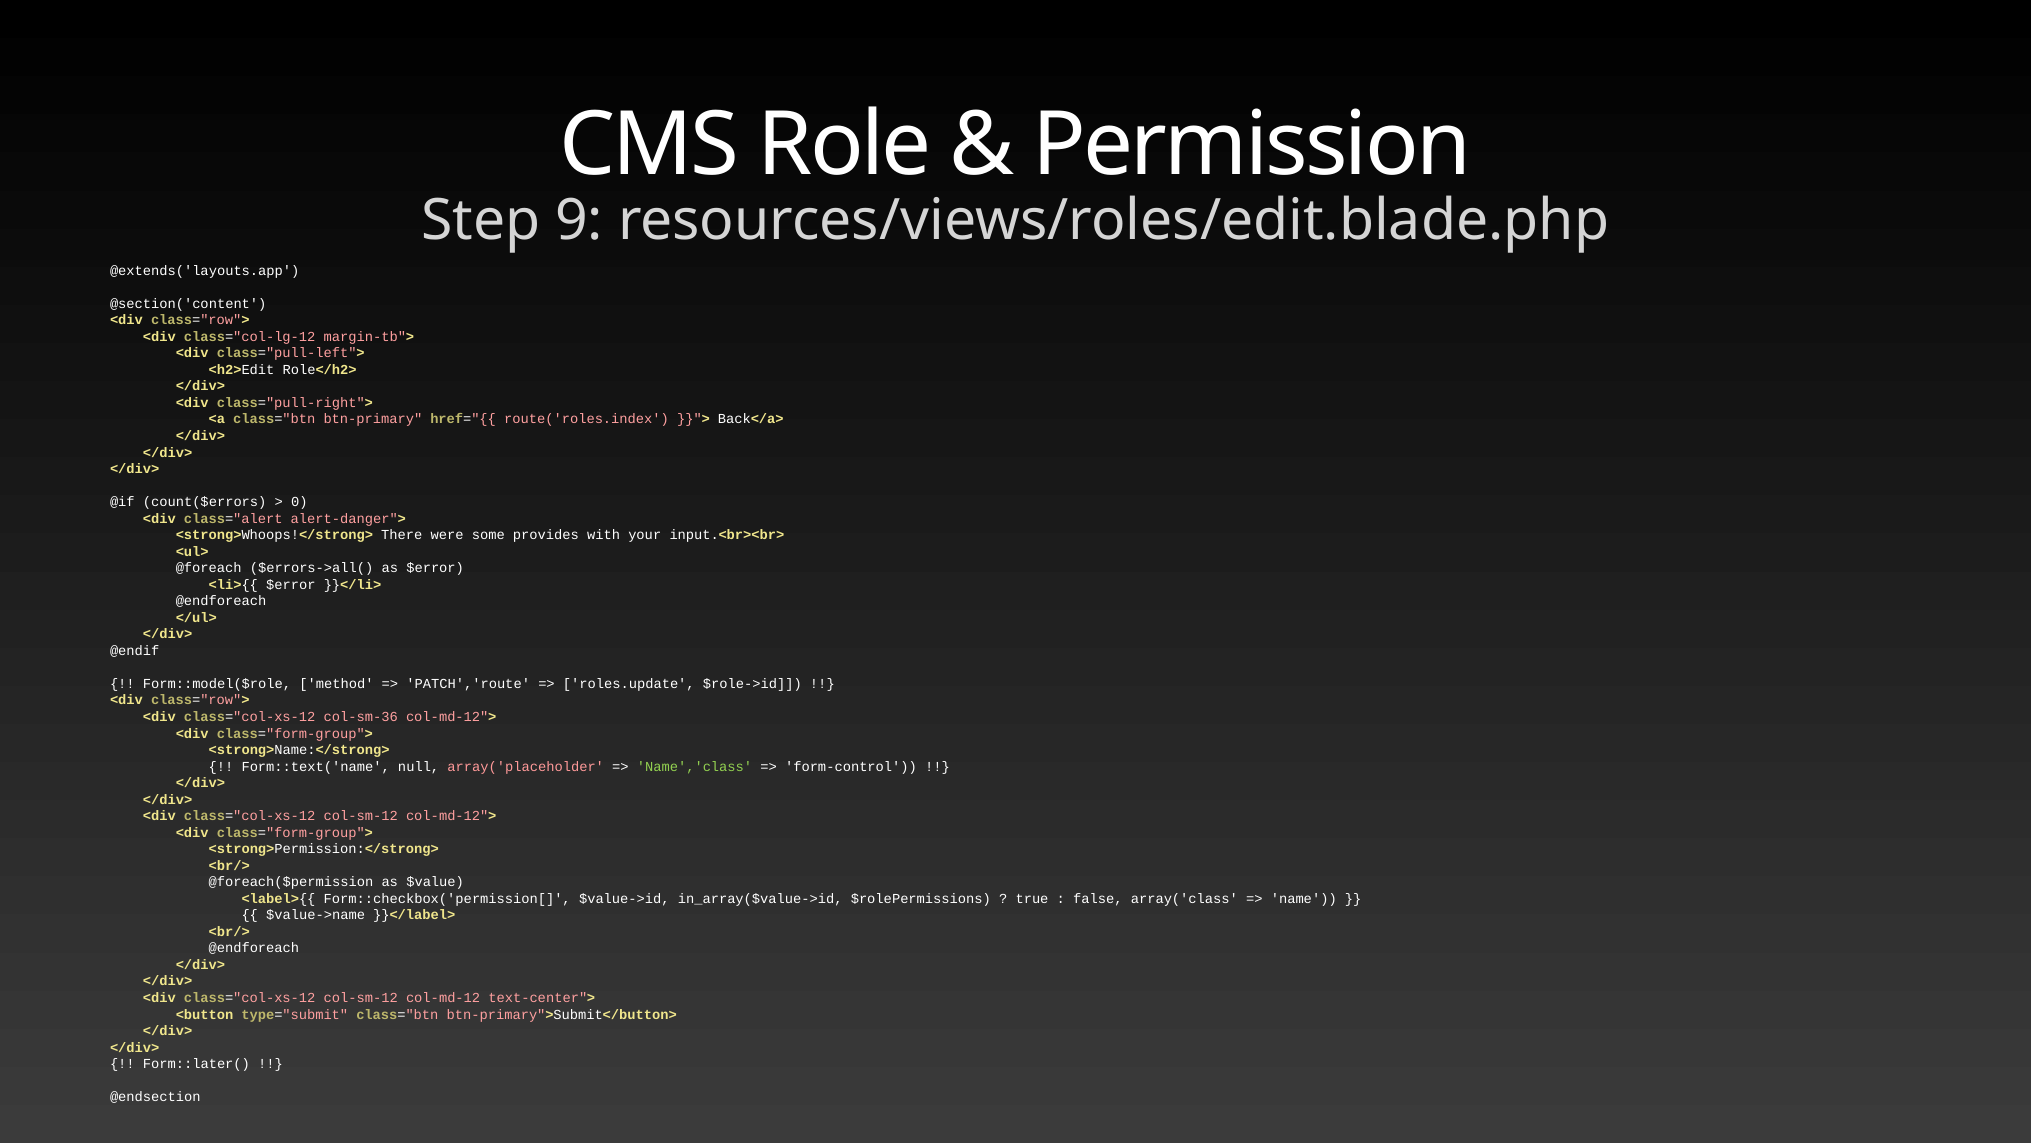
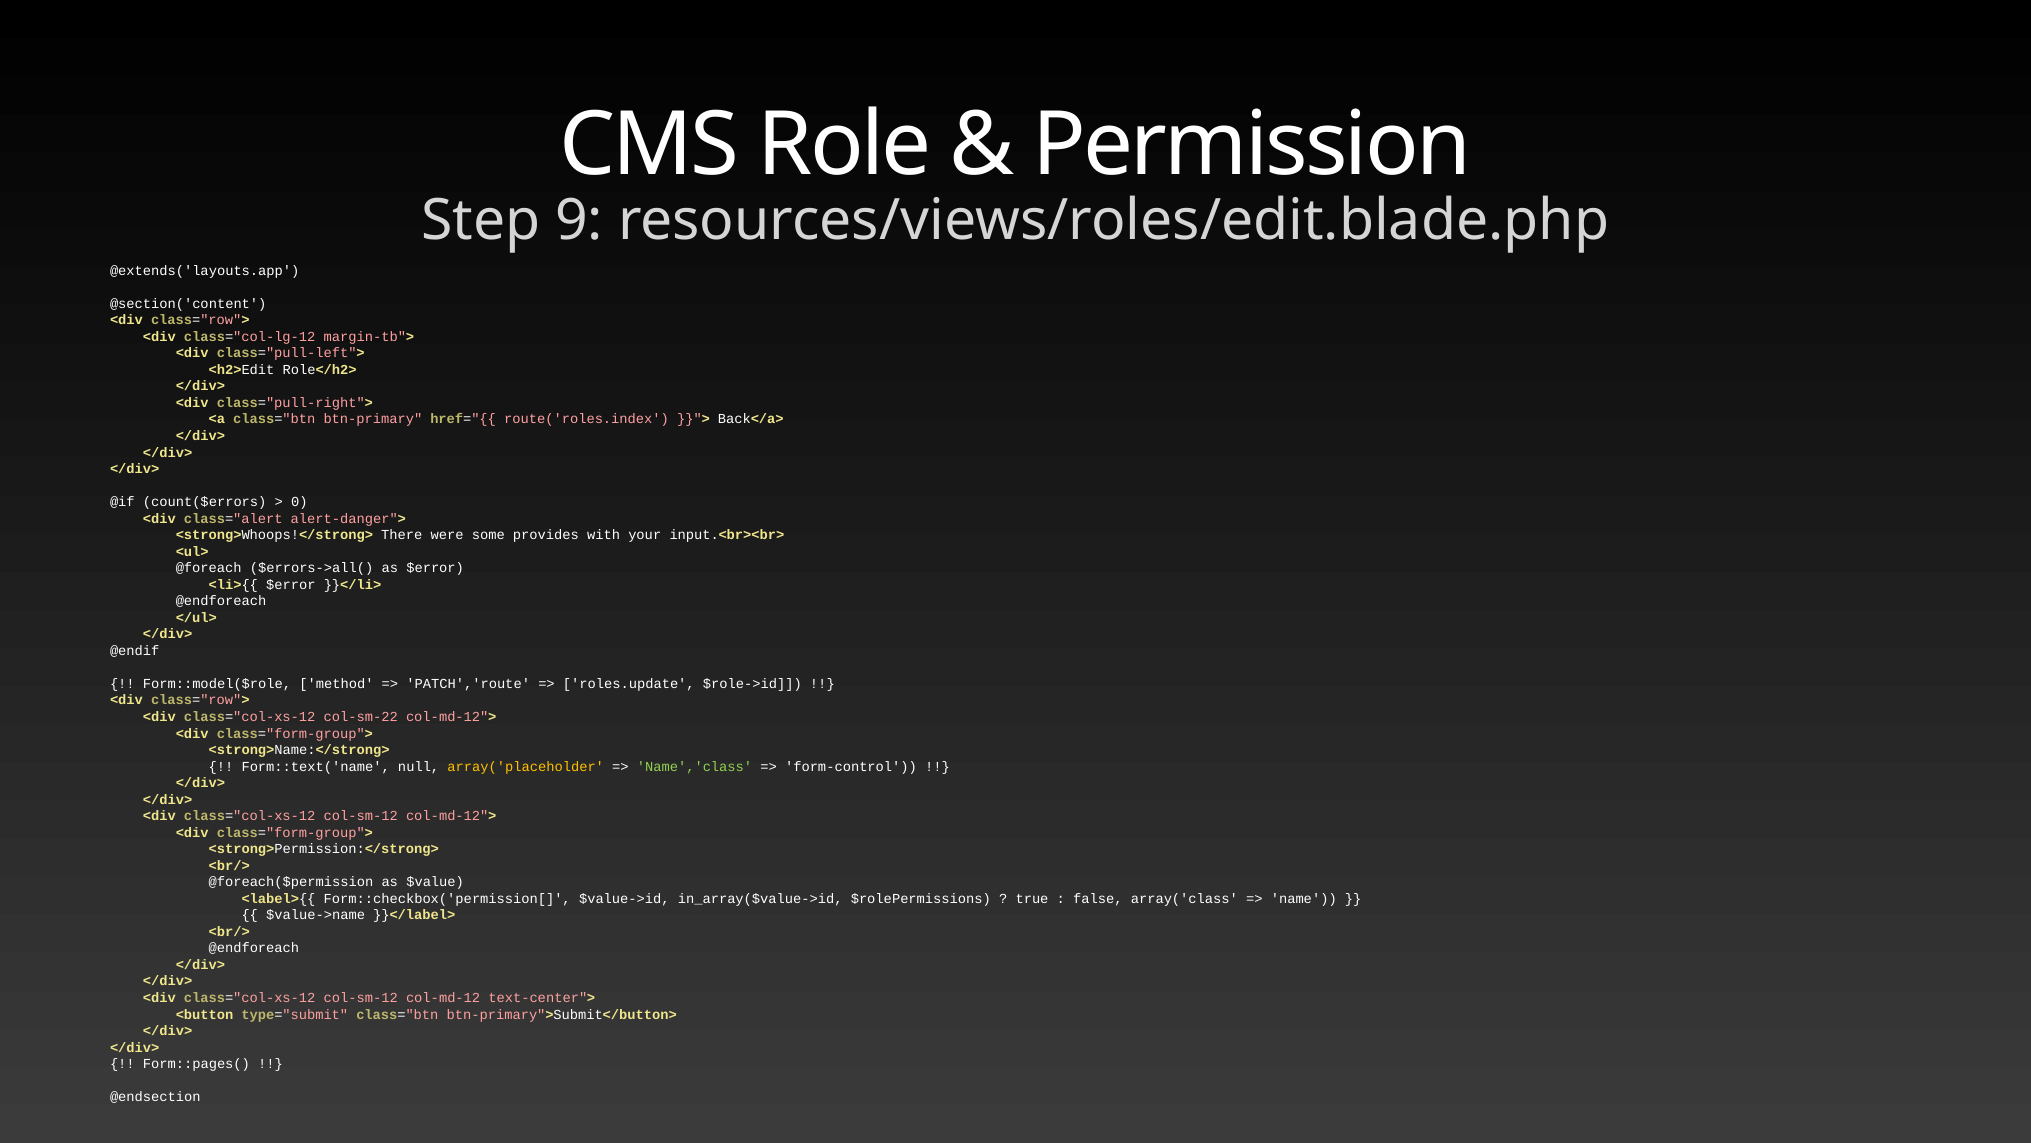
col-sm-36: col-sm-36 -> col-sm-22
array('placeholder colour: pink -> yellow
Form::later(: Form::later( -> Form::pages(
